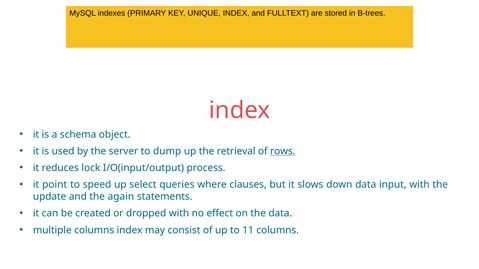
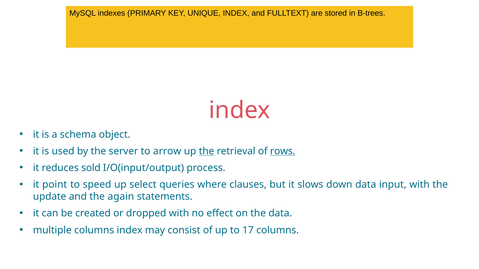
dump: dump -> arrow
the at (207, 151) underline: none -> present
lock: lock -> sold
11: 11 -> 17
